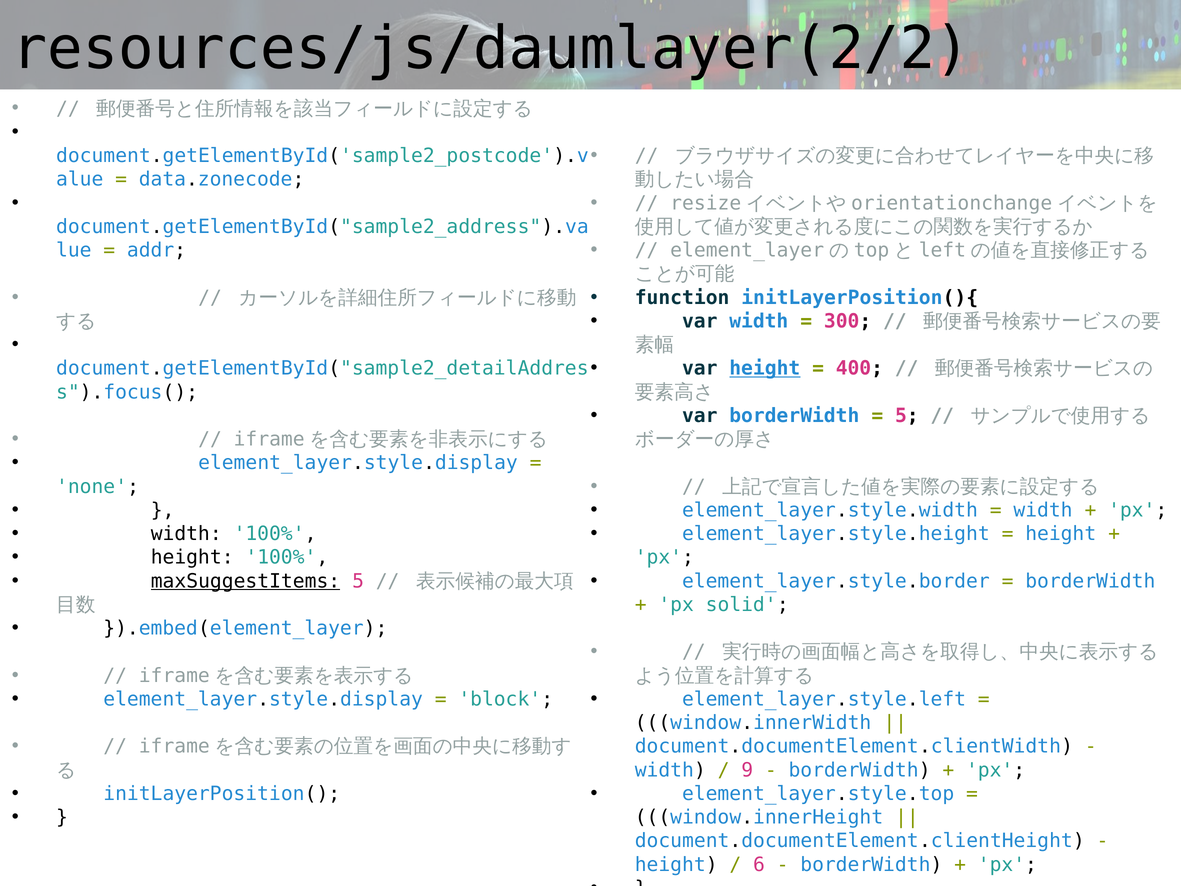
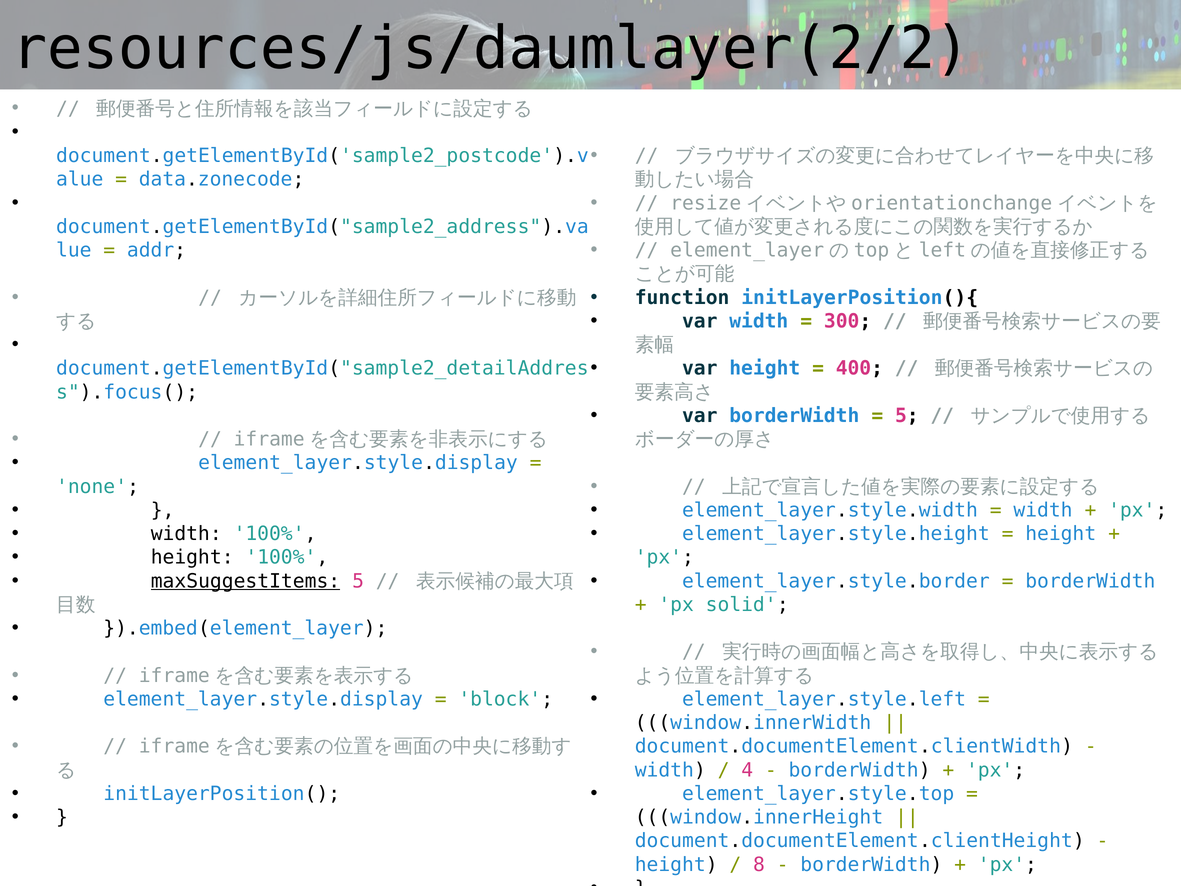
height at (765, 368) underline: present -> none
9: 9 -> 4
6: 6 -> 8
